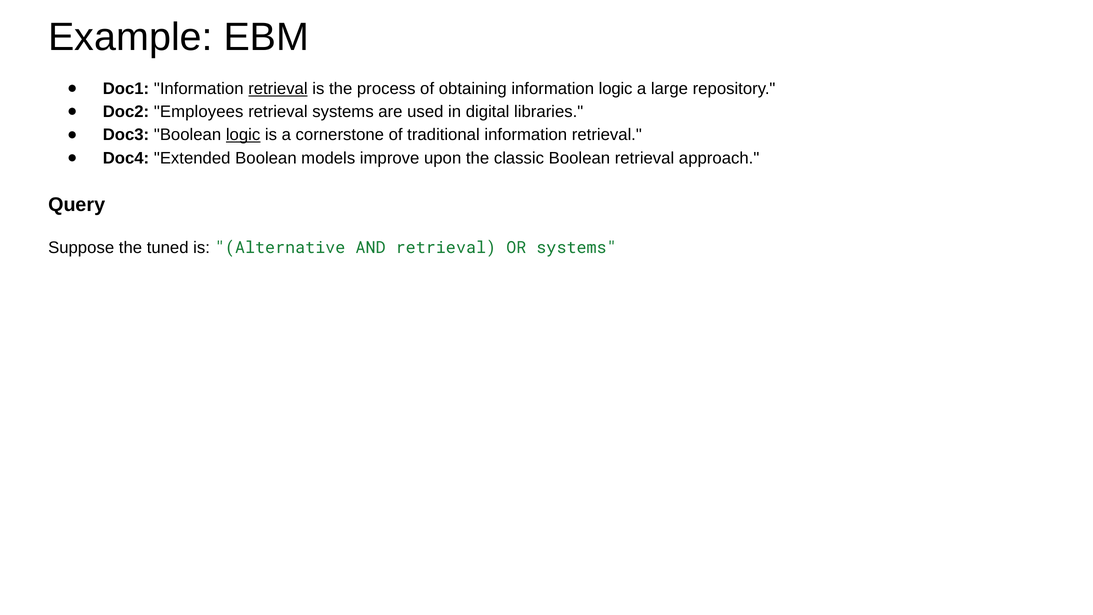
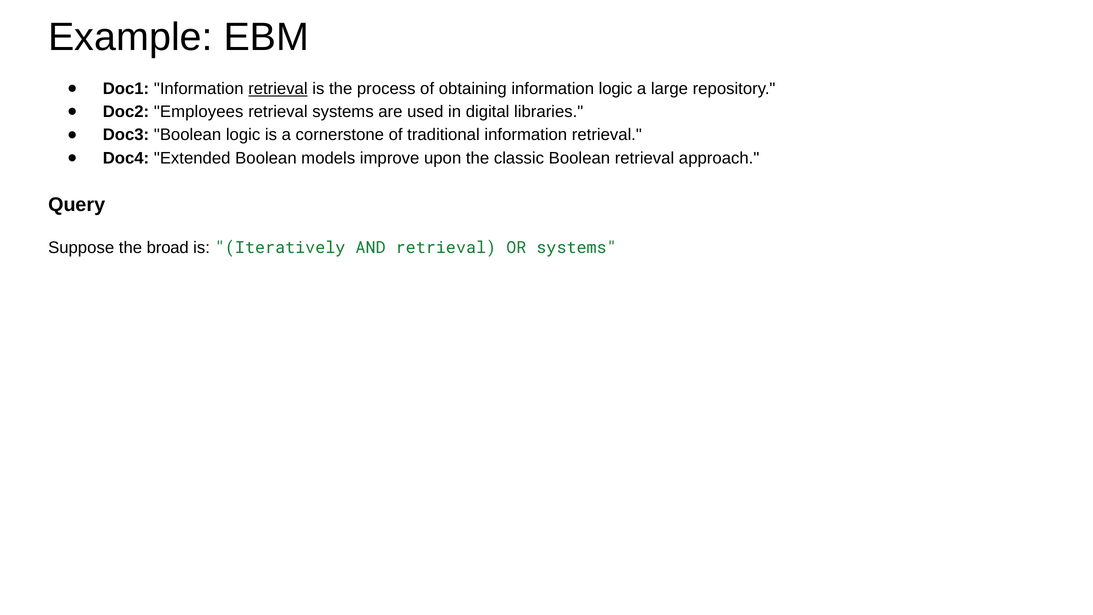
logic at (243, 135) underline: present -> none
tuned: tuned -> broad
Alternative: Alternative -> Iteratively
